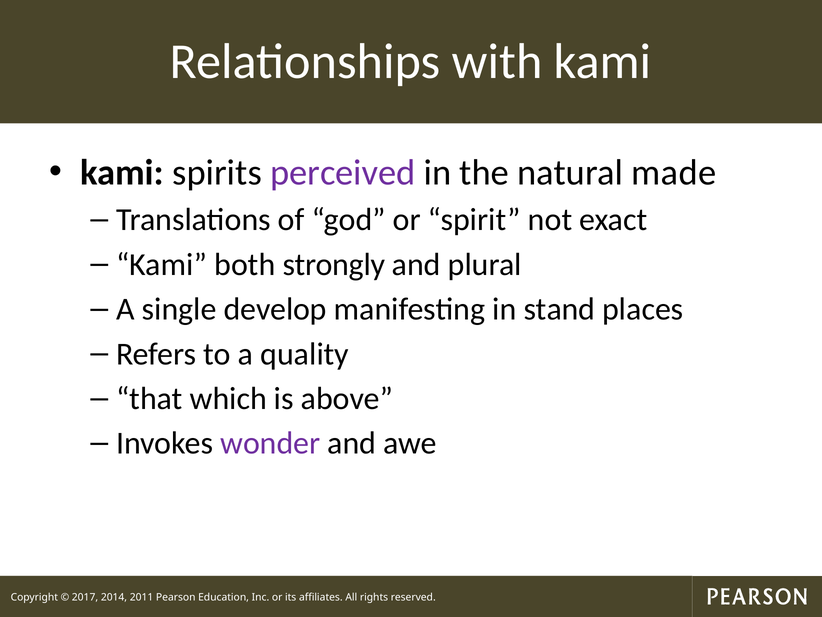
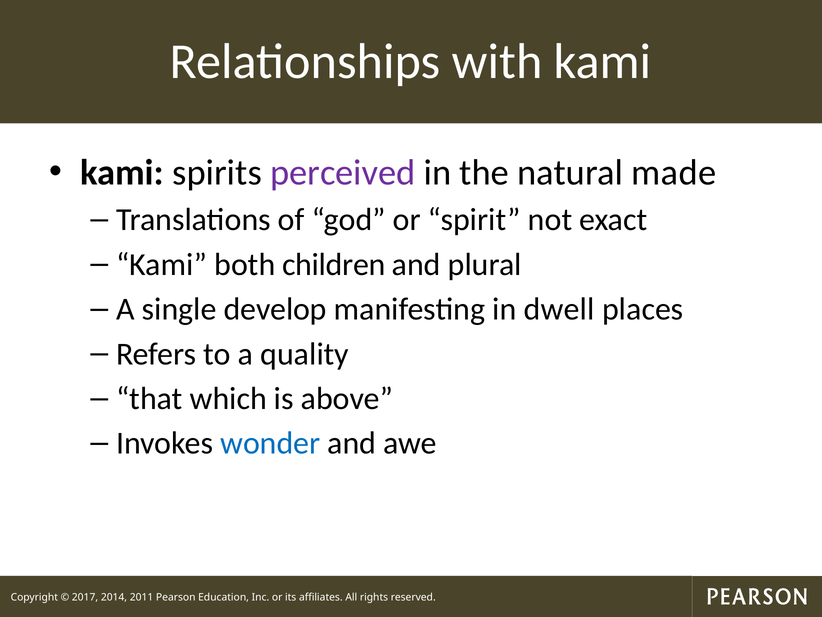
strongly: strongly -> children
stand: stand -> dwell
wonder colour: purple -> blue
